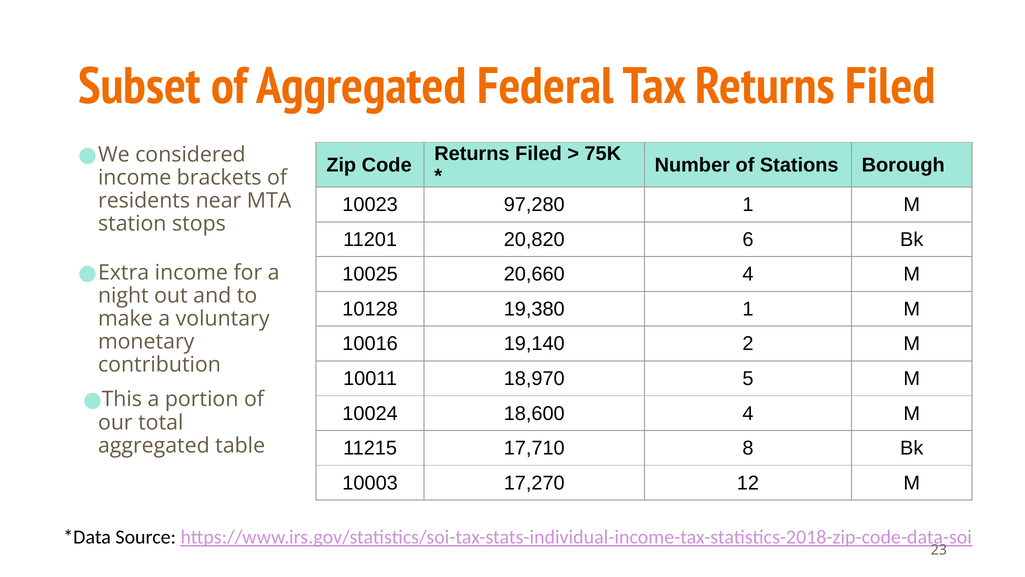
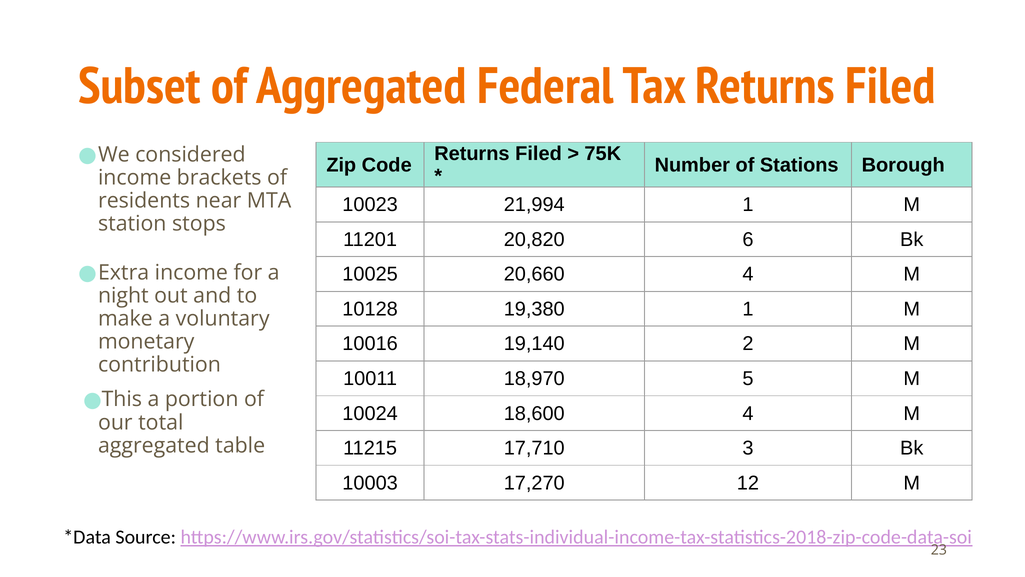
97,280: 97,280 -> 21,994
8: 8 -> 3
